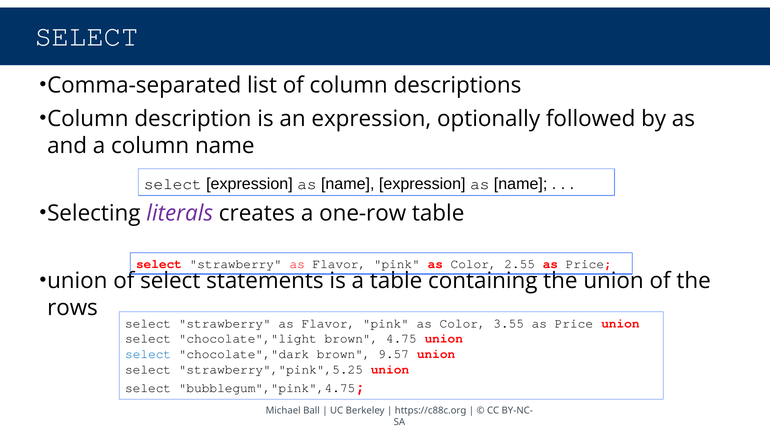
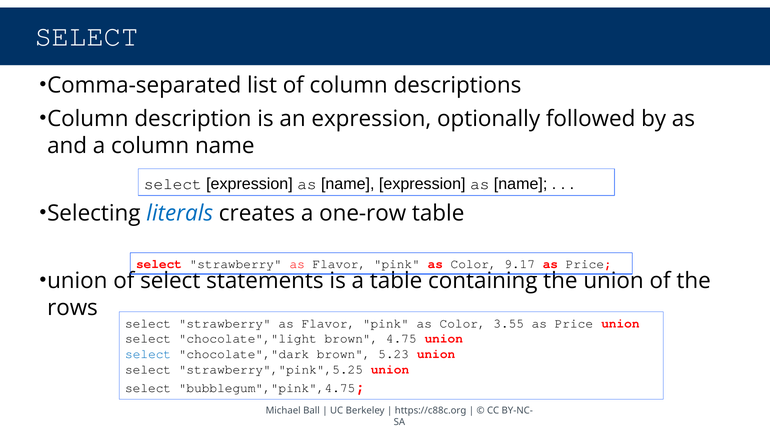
literals colour: purple -> blue
2.55: 2.55 -> 9.17
9.57: 9.57 -> 5.23
